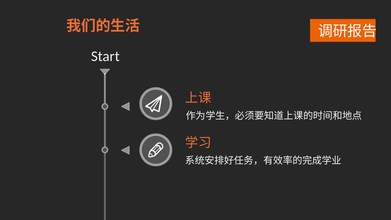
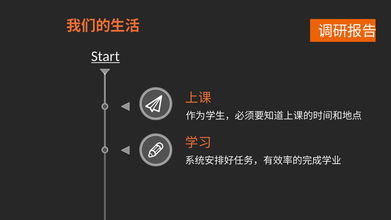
Start underline: none -> present
